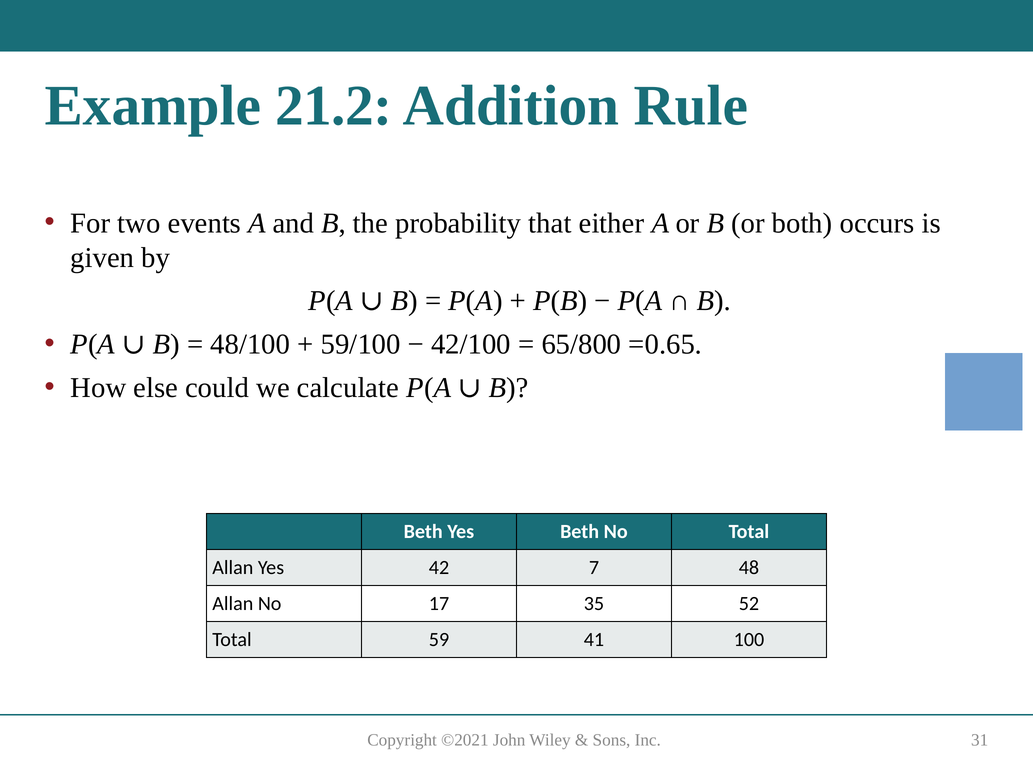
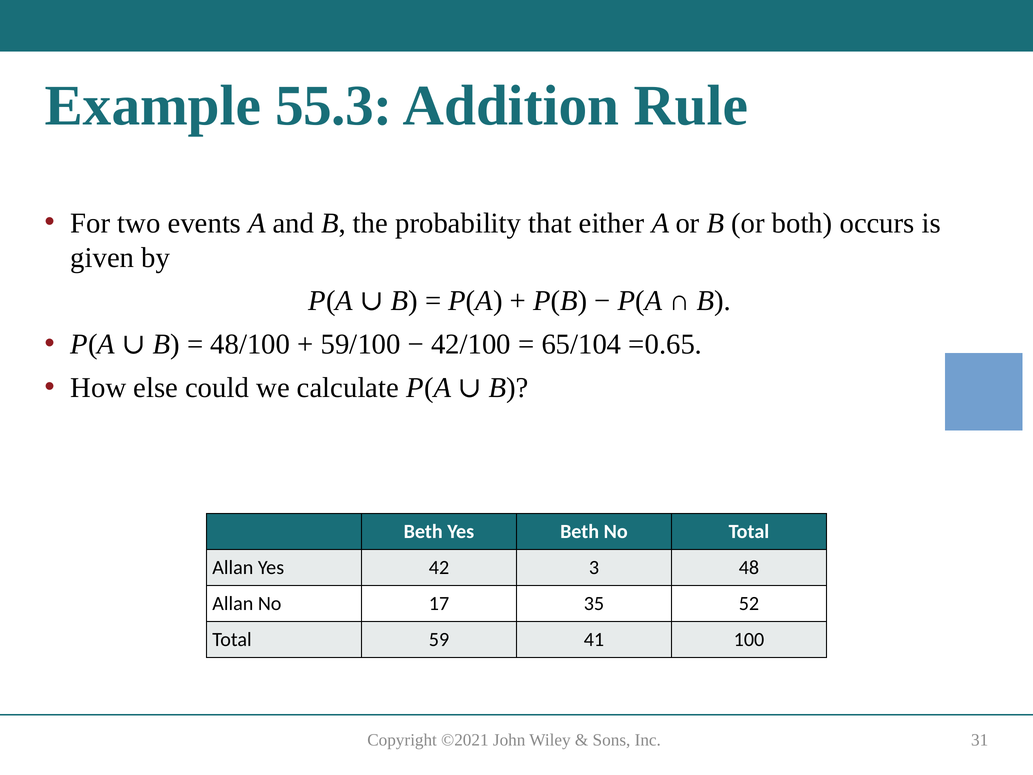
21.2: 21.2 -> 55.3
65/800: 65/800 -> 65/104
7: 7 -> 3
